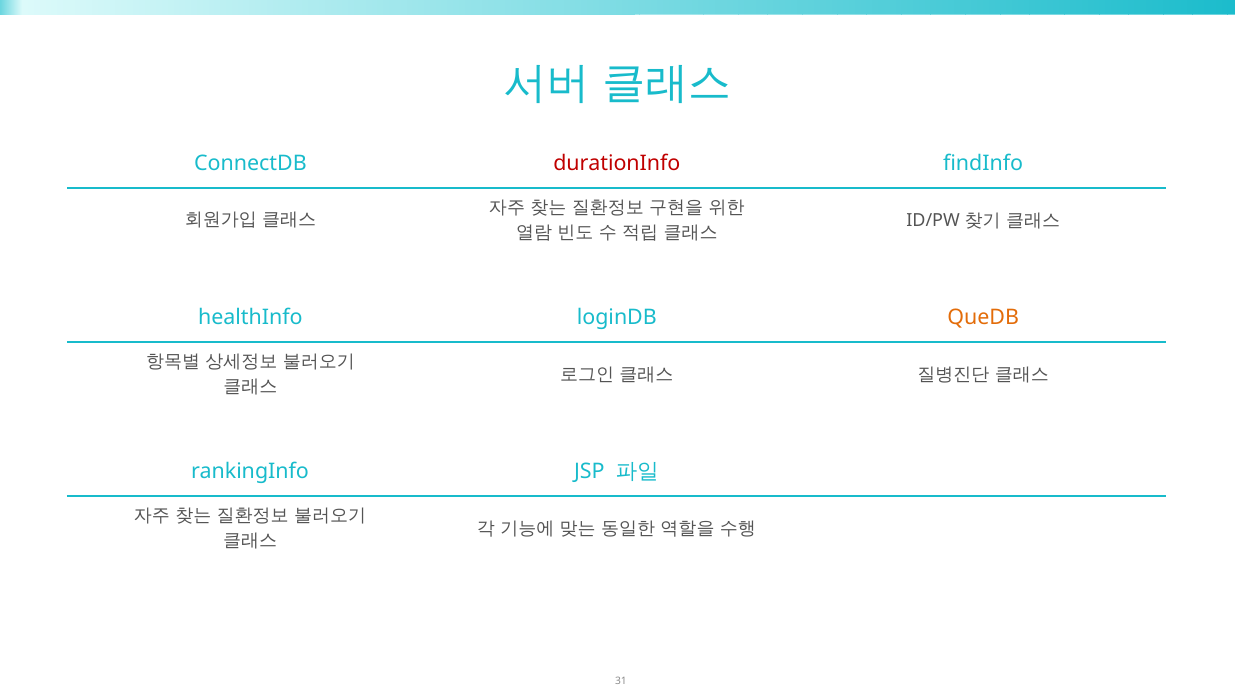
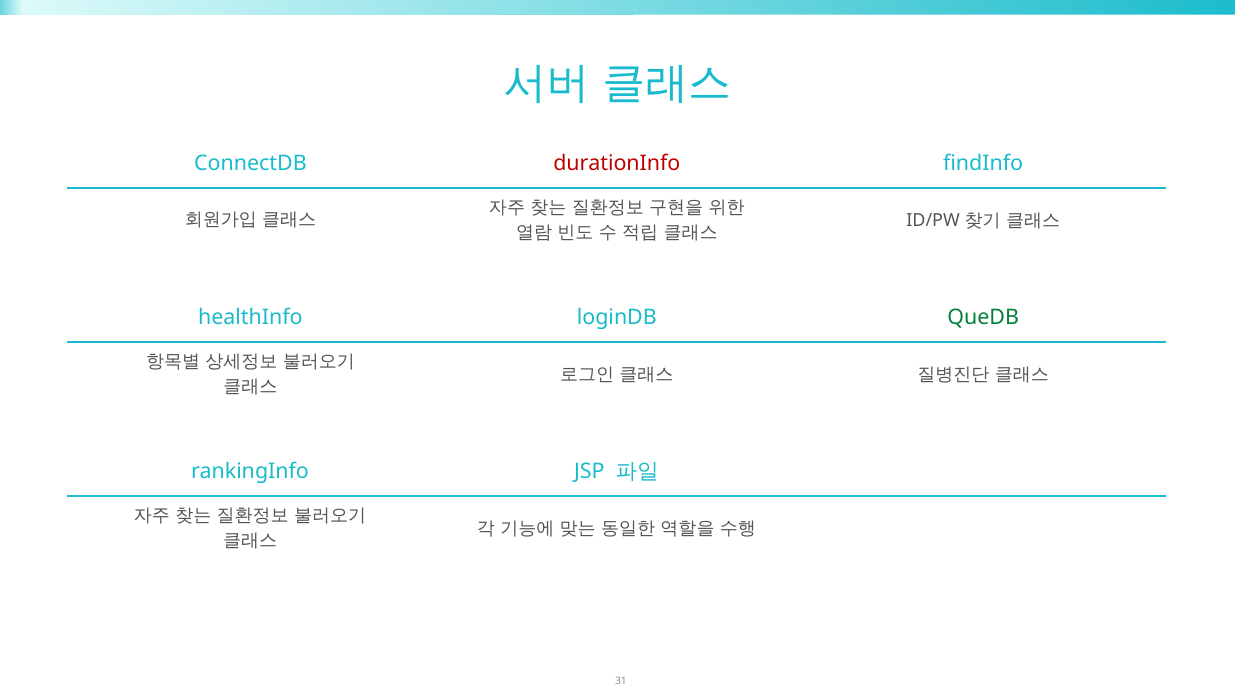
QueDB colour: orange -> green
